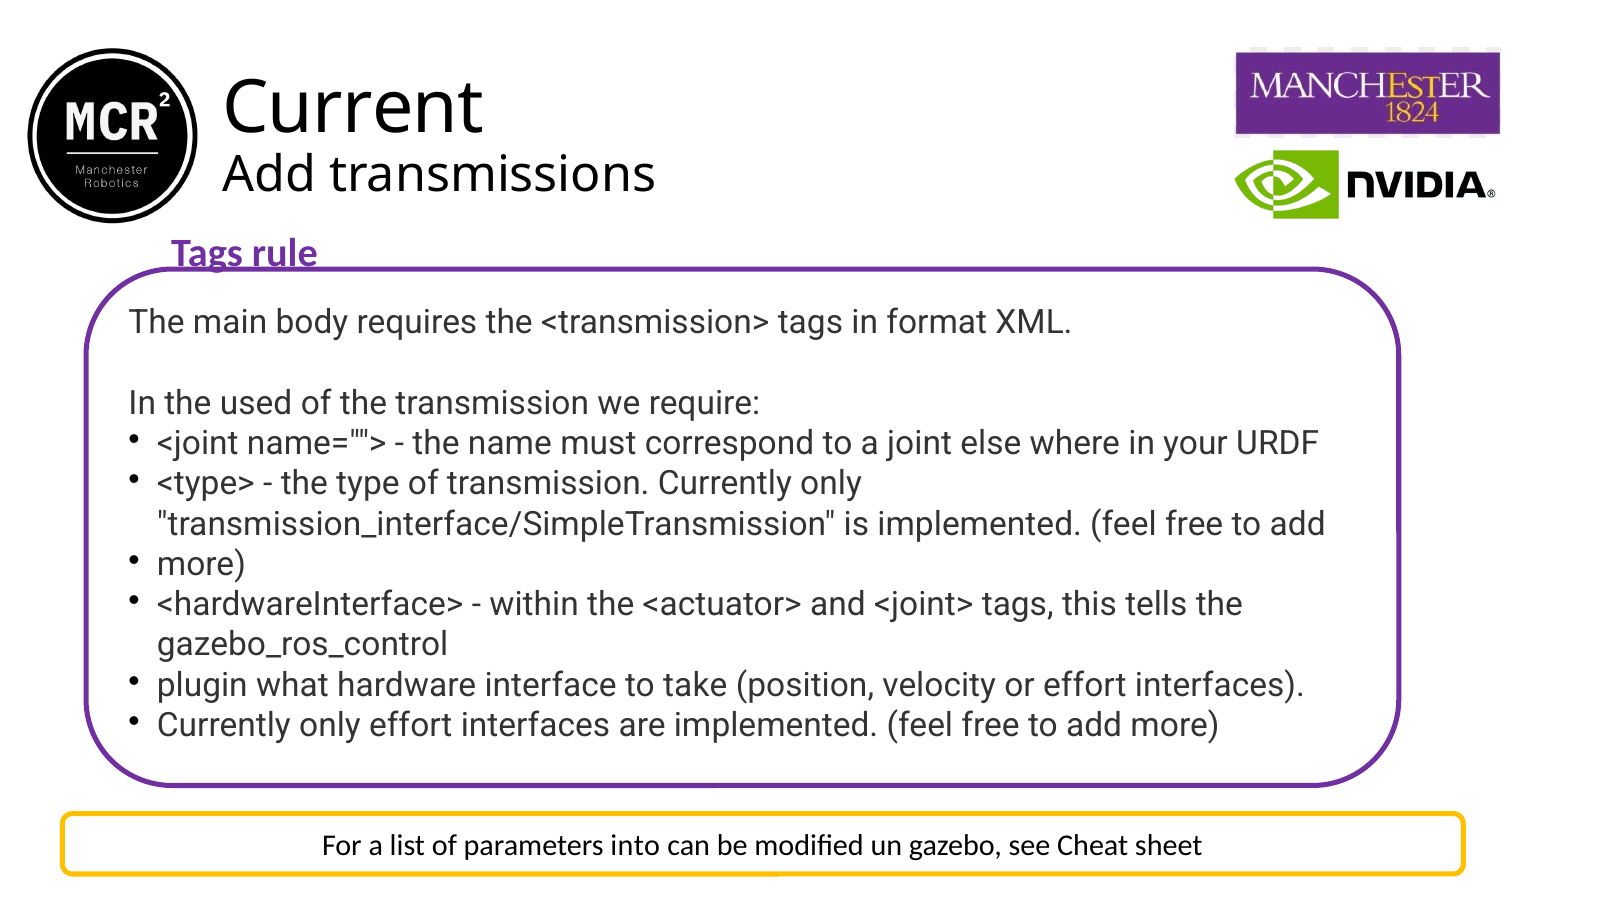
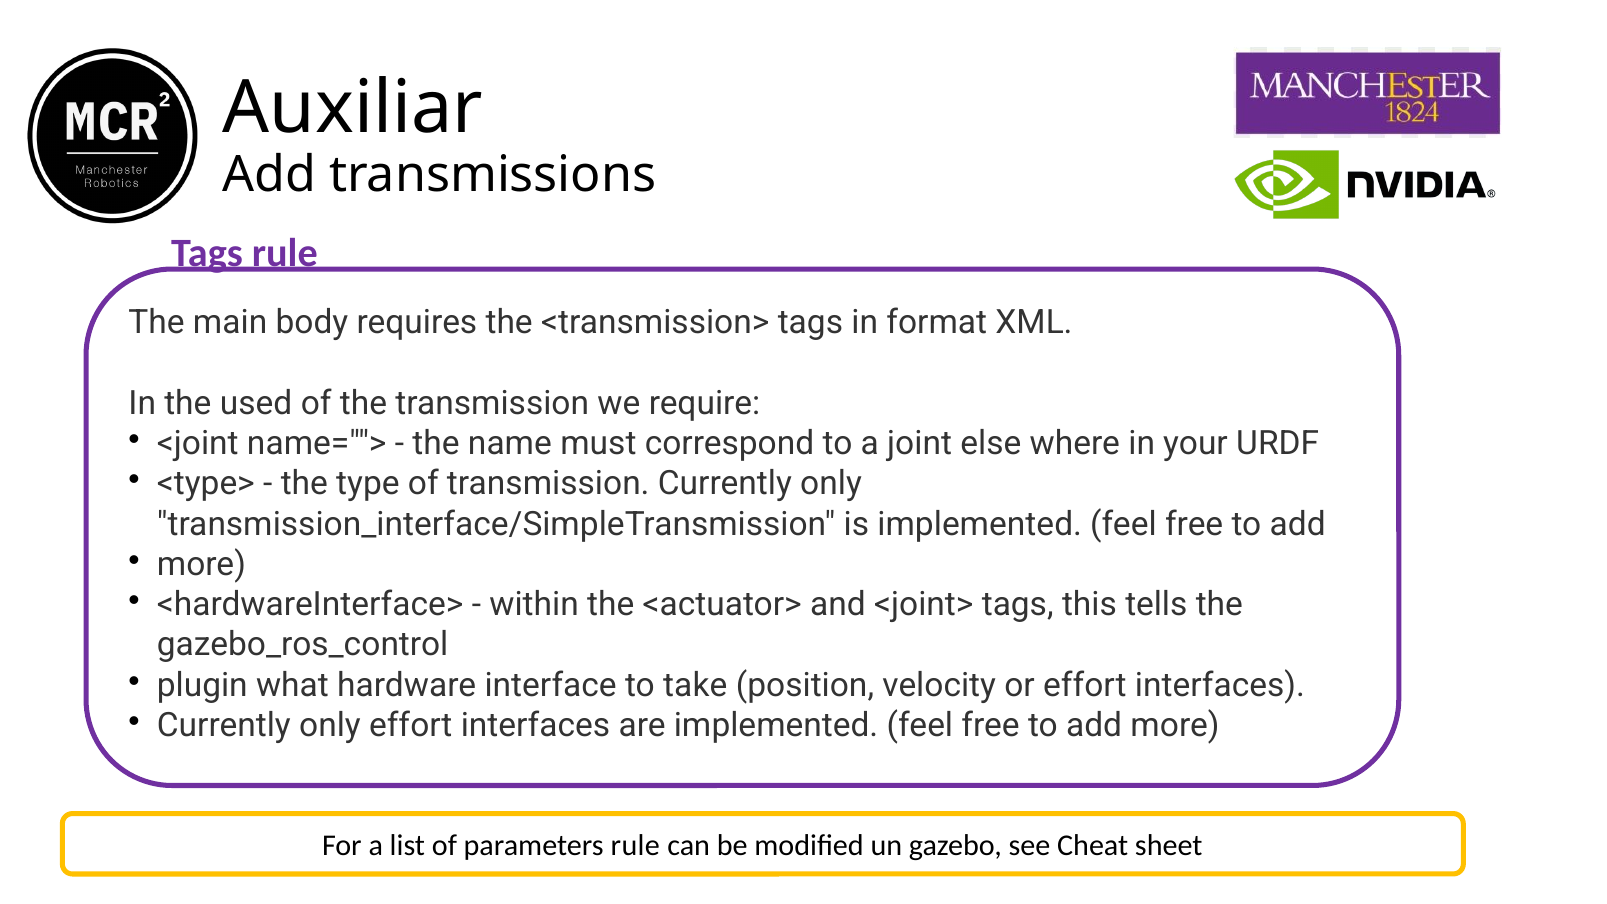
Current: Current -> Auxiliar
parameters into: into -> rule
